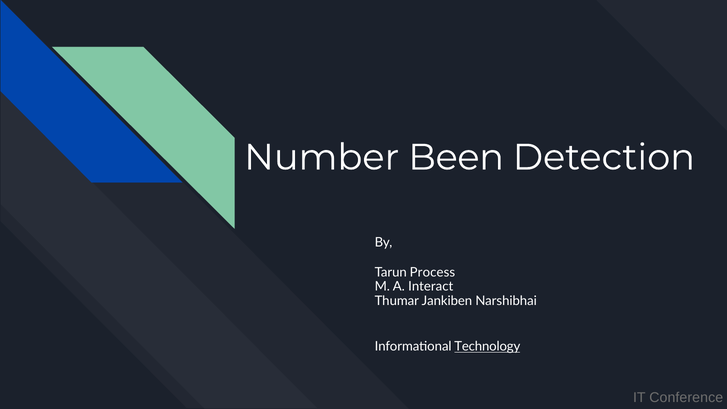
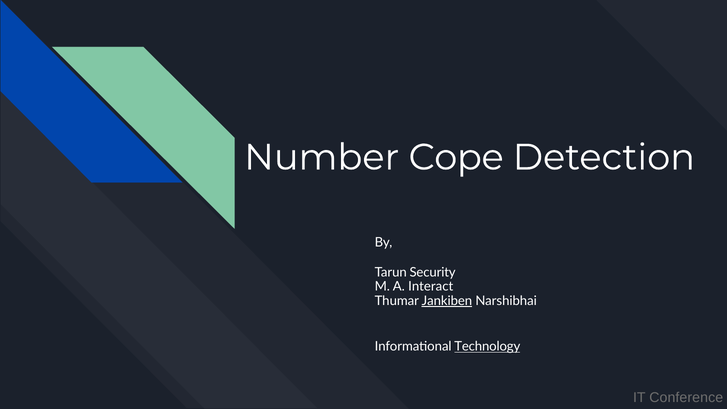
Been: Been -> Cope
Process: Process -> Security
Jankiben underline: none -> present
